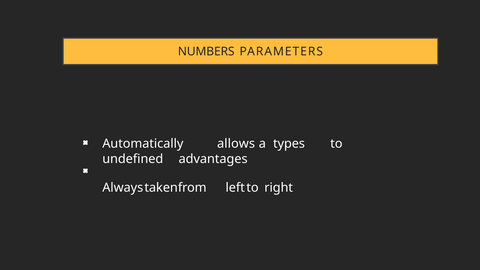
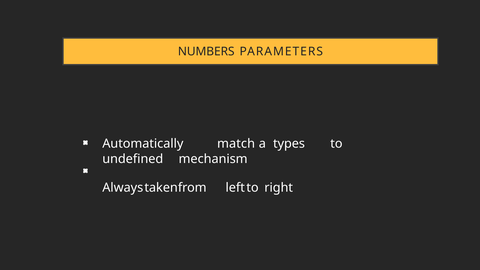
allows: allows -> match
advantages: advantages -> mechanism
